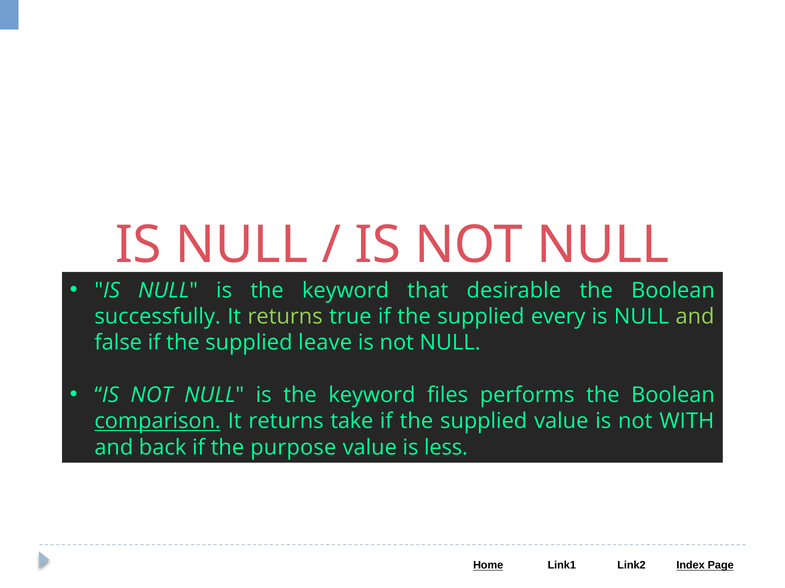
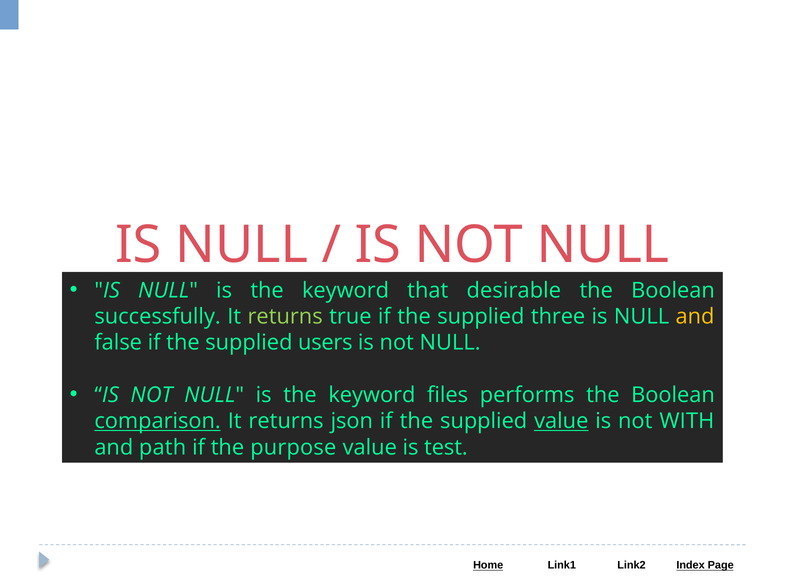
every: every -> three
and at (695, 317) colour: light green -> yellow
leave: leave -> users
take: take -> json
value at (561, 422) underline: none -> present
back: back -> path
less: less -> test
